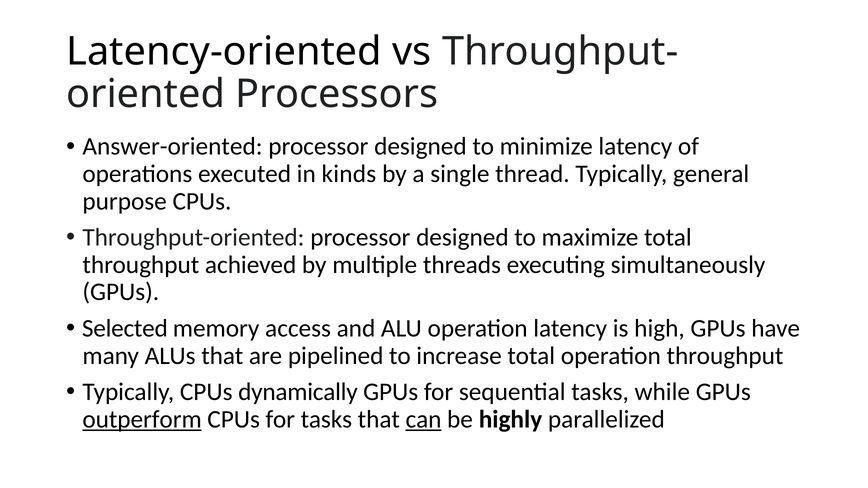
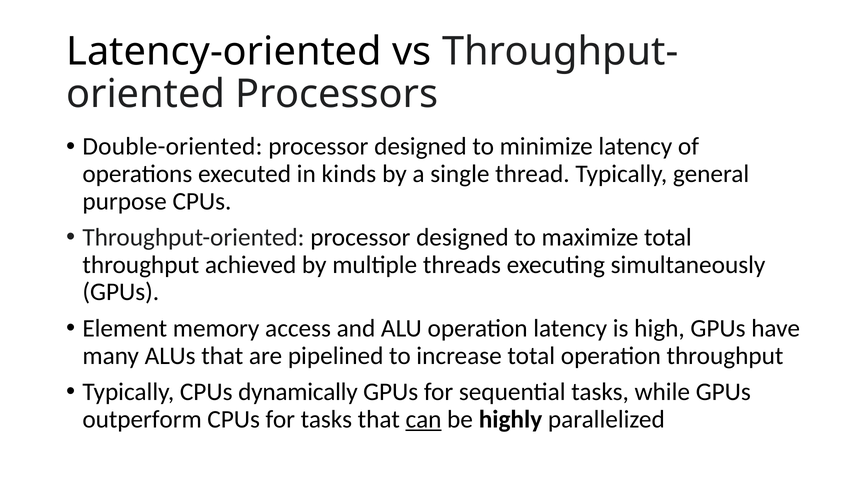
Answer-oriented: Answer-oriented -> Double-oriented
Selected: Selected -> Element
outperform underline: present -> none
